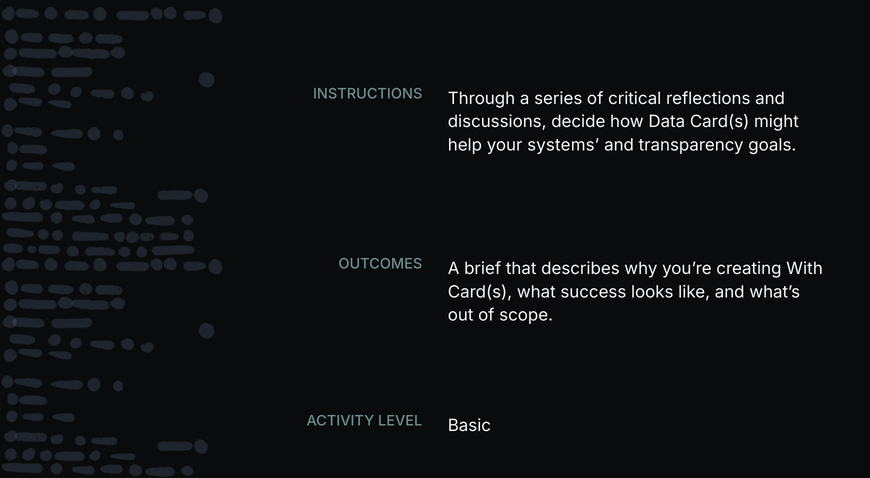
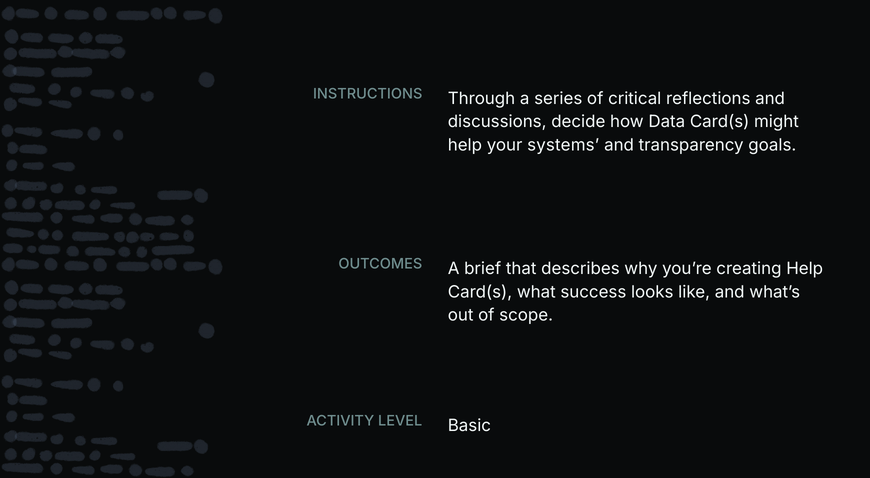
creating With: With -> Help
